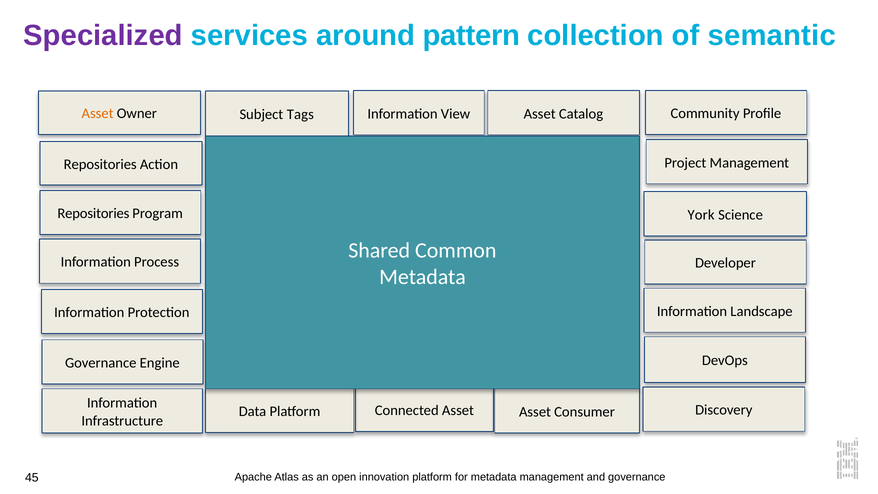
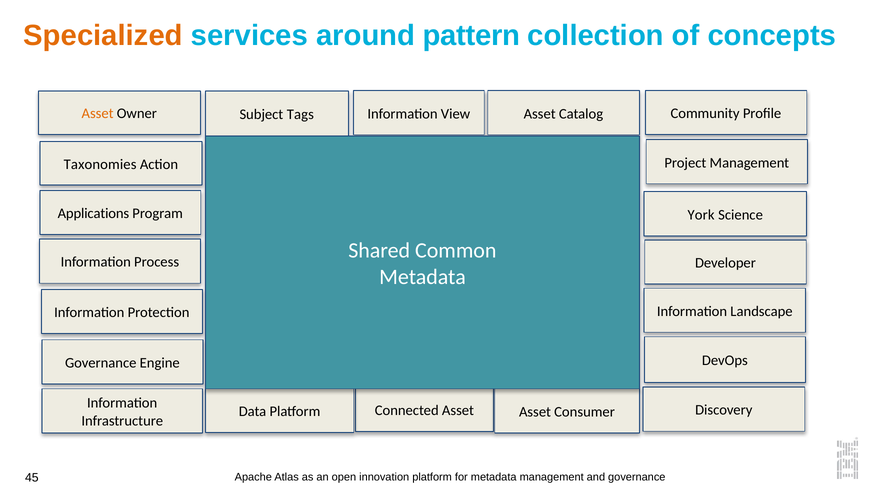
Specialized colour: purple -> orange
semantic: semantic -> concepts
Repositories at (100, 164): Repositories -> Taxonomies
Repositories at (93, 214): Repositories -> Applications
